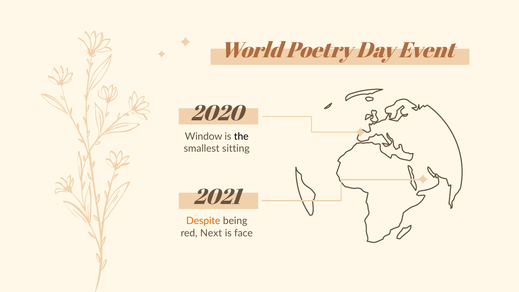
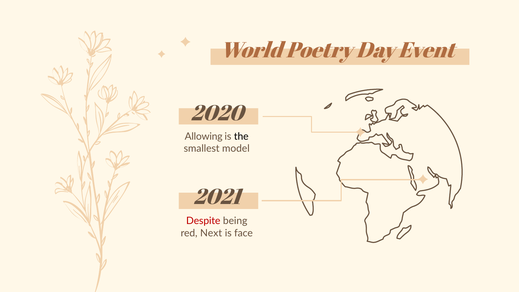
Window: Window -> Allowing
sitting: sitting -> model
Despite colour: orange -> red
